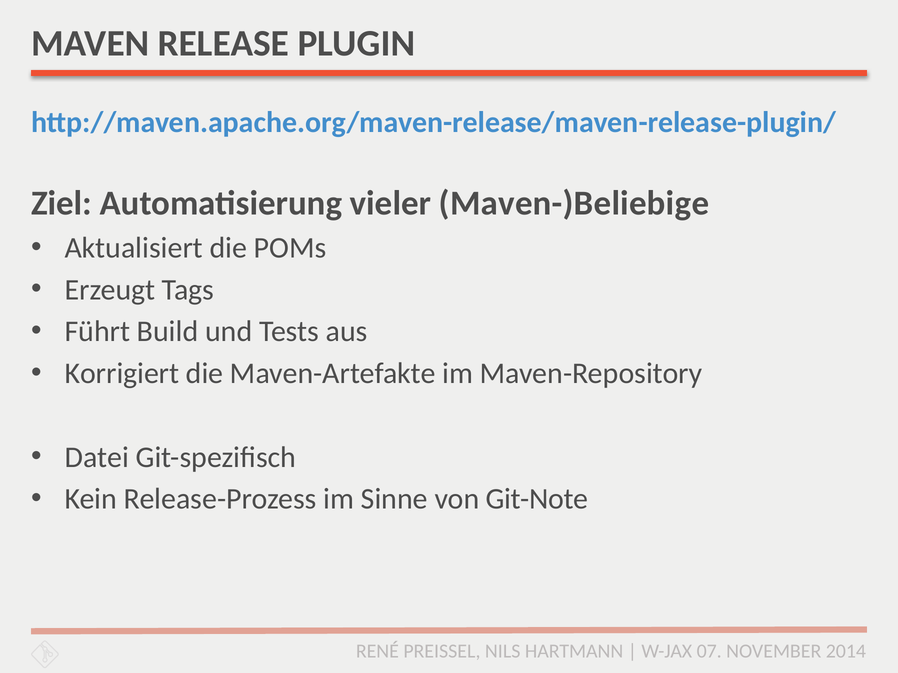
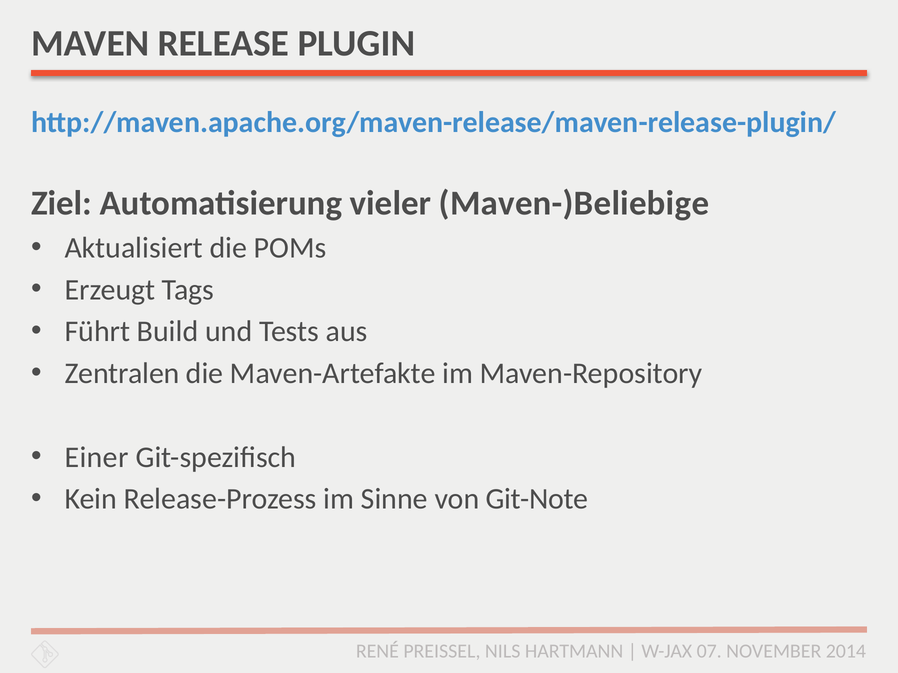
Korrigiert: Korrigiert -> Zentralen
Datei: Datei -> Einer
